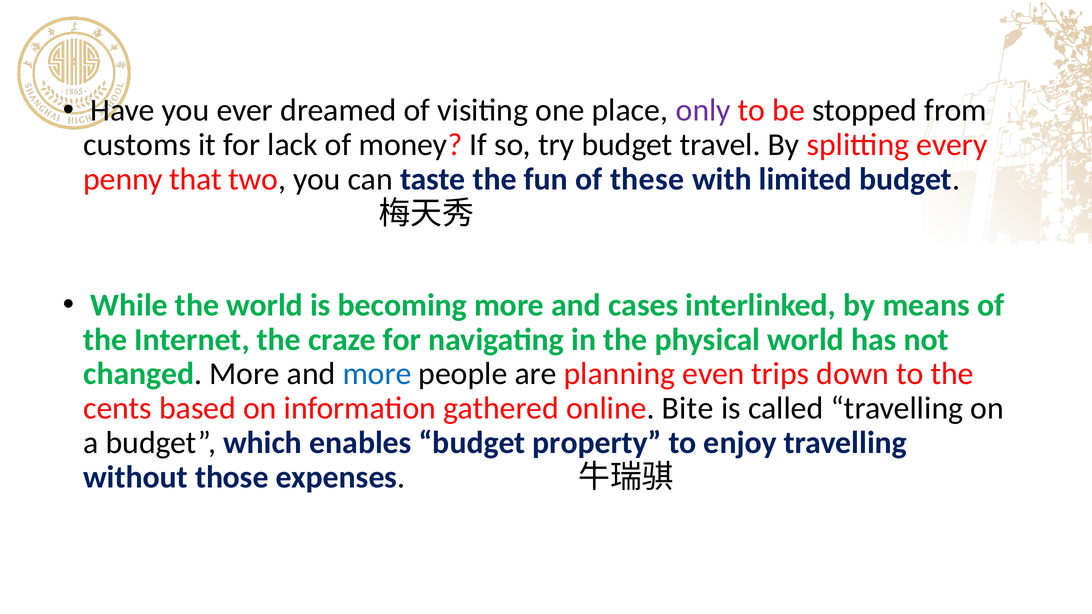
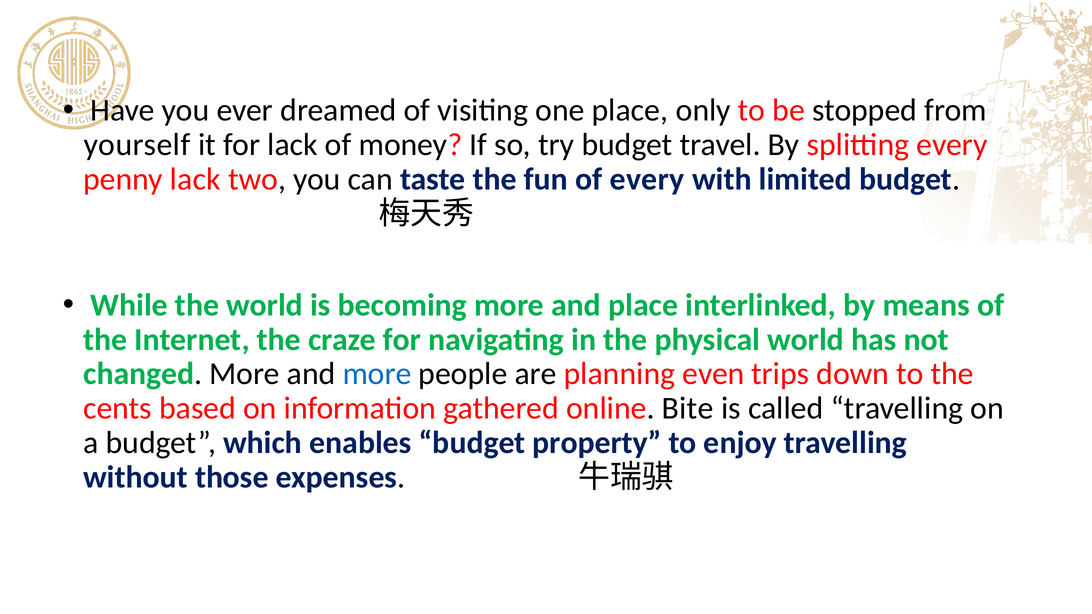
only colour: purple -> black
customs: customs -> yourself
penny that: that -> lack
of these: these -> every
and cases: cases -> place
